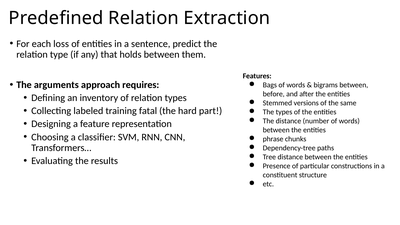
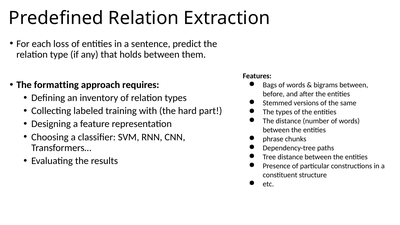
arguments: arguments -> formatting
fatal: fatal -> with
